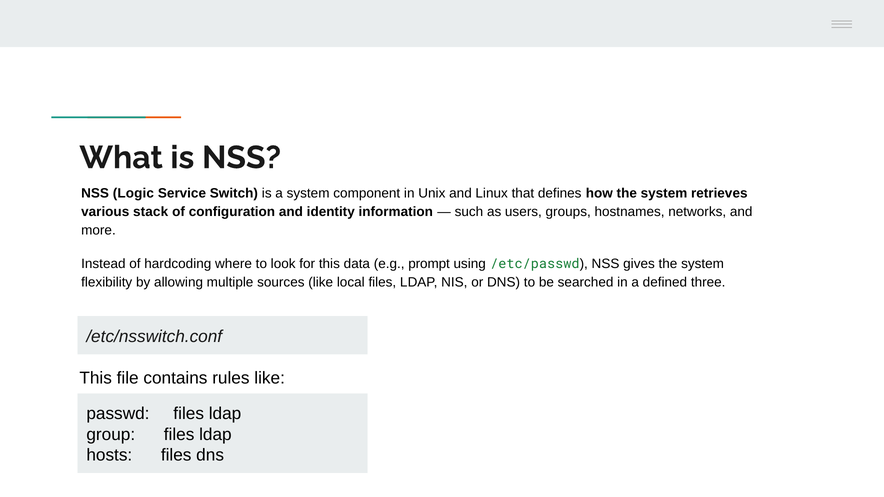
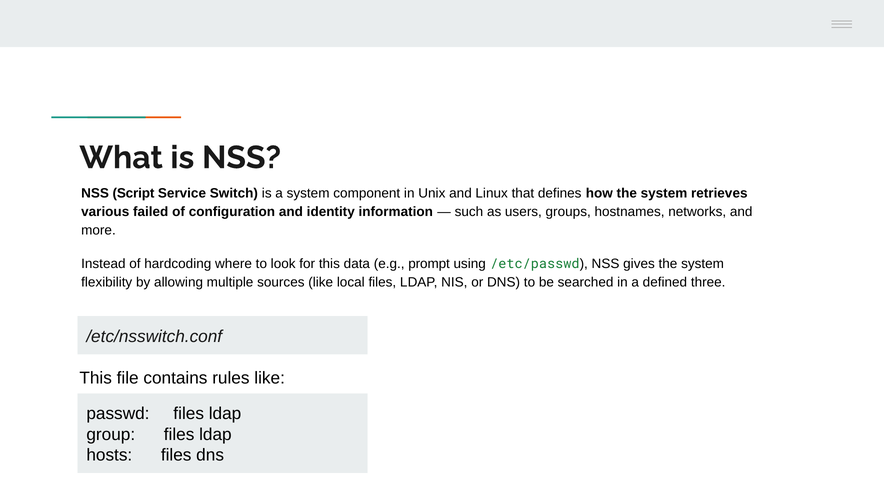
Logic: Logic -> Script
stack: stack -> failed
